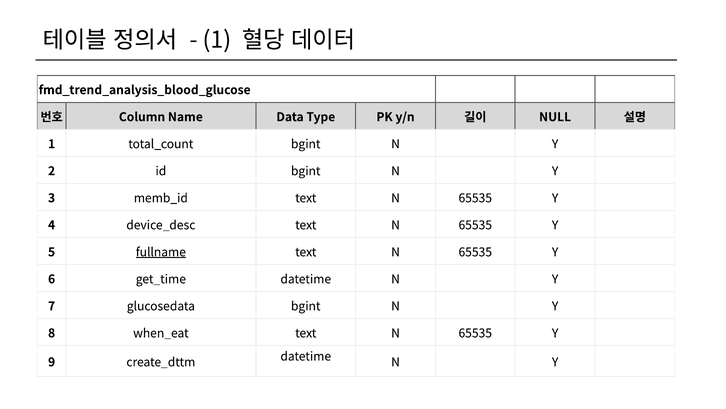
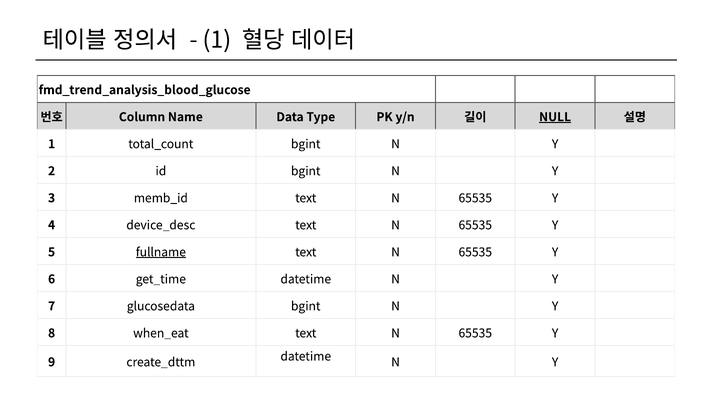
NULL underline: none -> present
